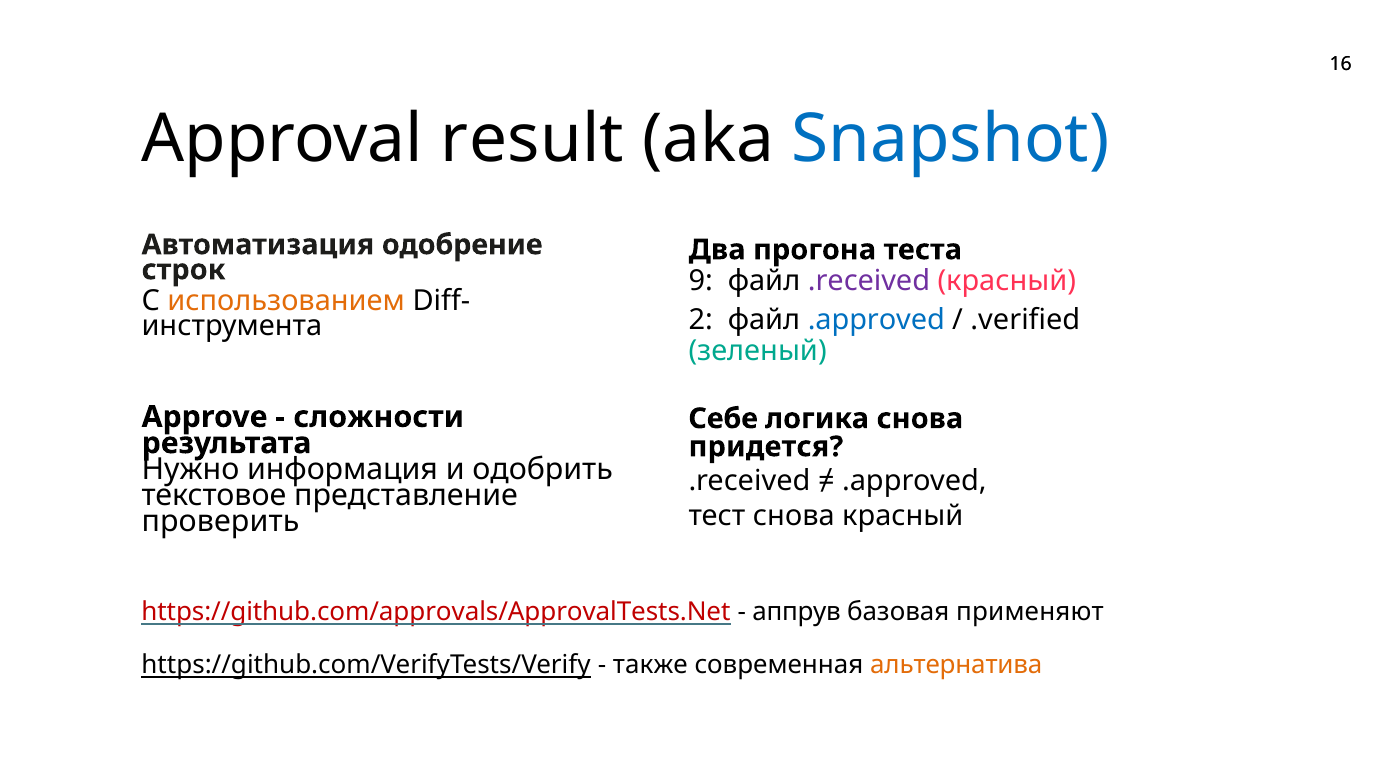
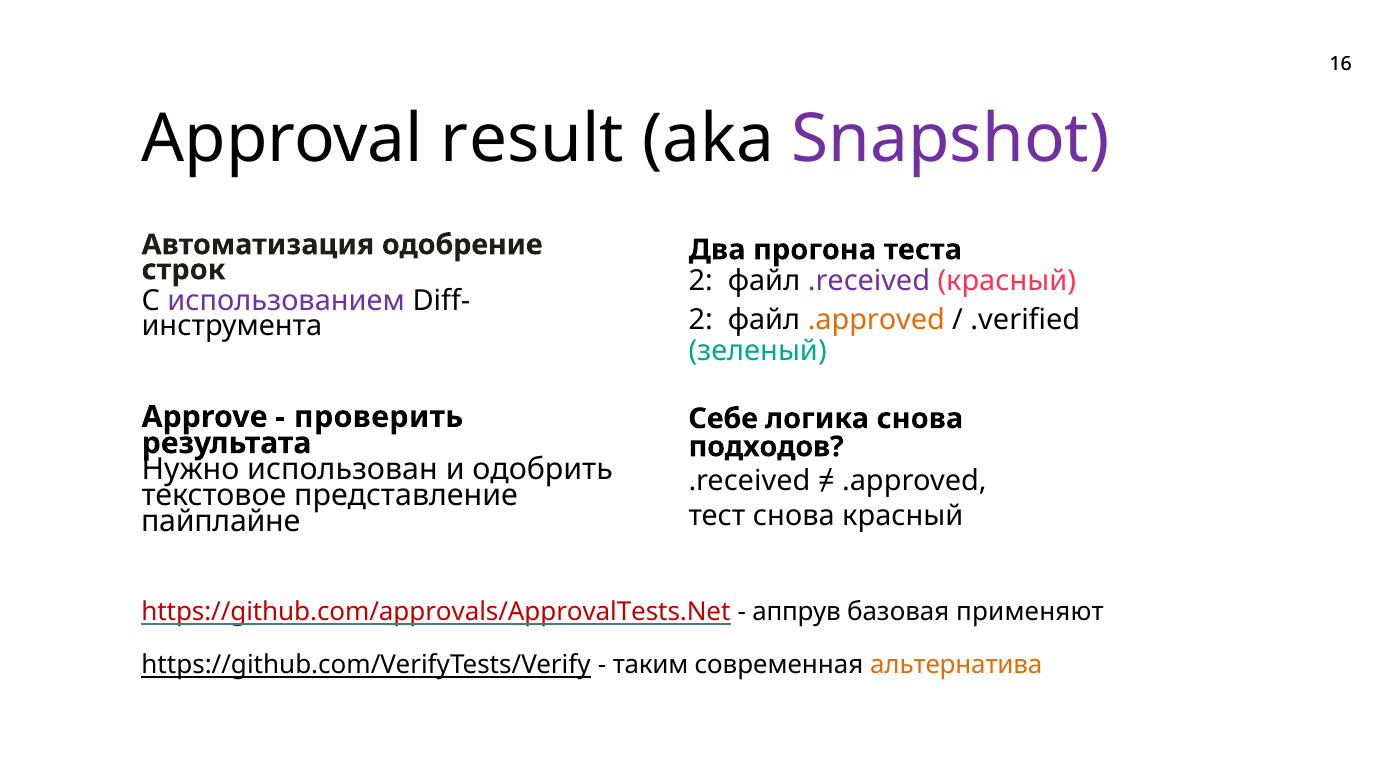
Snapshot colour: blue -> purple
9 at (701, 281): 9 -> 2
использованием colour: orange -> purple
.approved at (876, 320) colour: blue -> orange
сложности: сложности -> проверить
придется: придется -> подходов
информация: информация -> использован
проверить: проверить -> пайплайне
также: также -> таким
